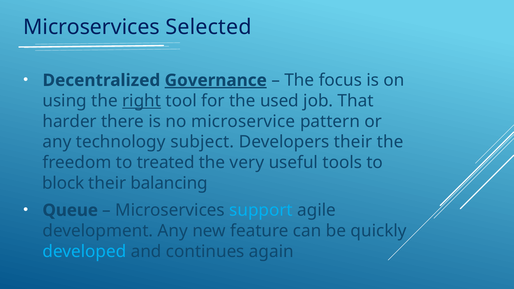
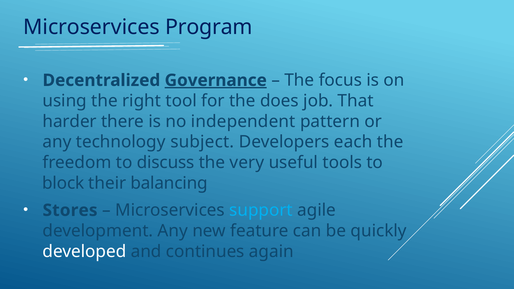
Selected: Selected -> Program
right underline: present -> none
used: used -> does
microservice: microservice -> independent
Developers their: their -> each
treated: treated -> discuss
Queue: Queue -> Stores
developed colour: light blue -> white
